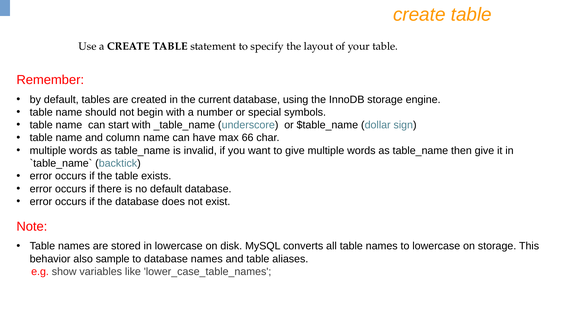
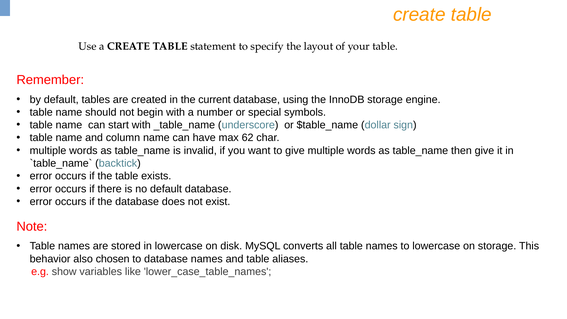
66: 66 -> 62
sample: sample -> chosen
